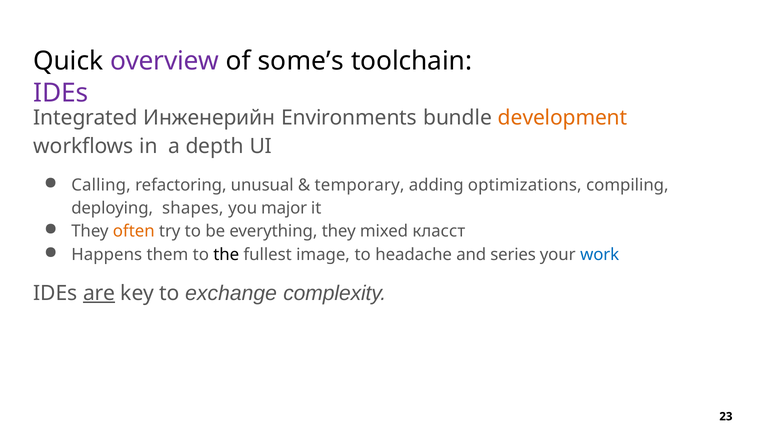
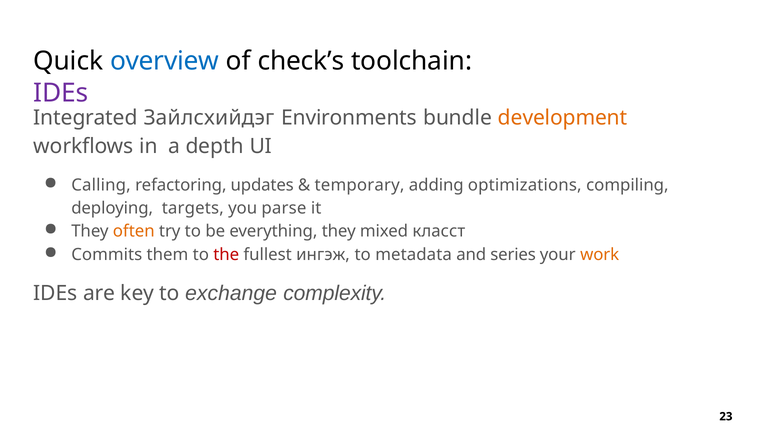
overview colour: purple -> blue
some’s: some’s -> check’s
Инженерийн: Инженерийн -> Зайлсхийдэг
unusual: unusual -> updates
shapes: shapes -> targets
major: major -> parse
Happens: Happens -> Commits
the colour: black -> red
image: image -> ингэж
headache: headache -> metadata
work colour: blue -> orange
are underline: present -> none
